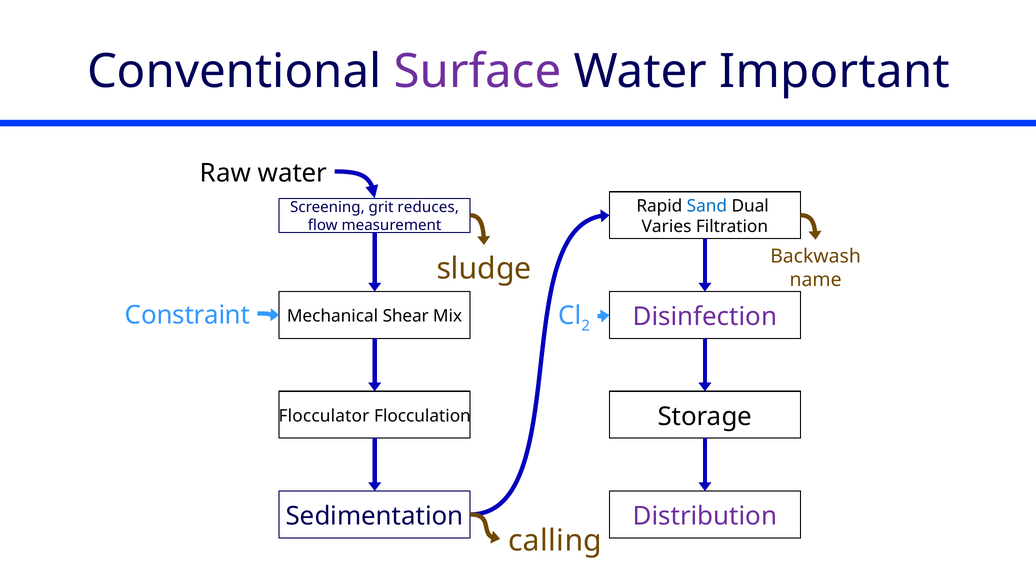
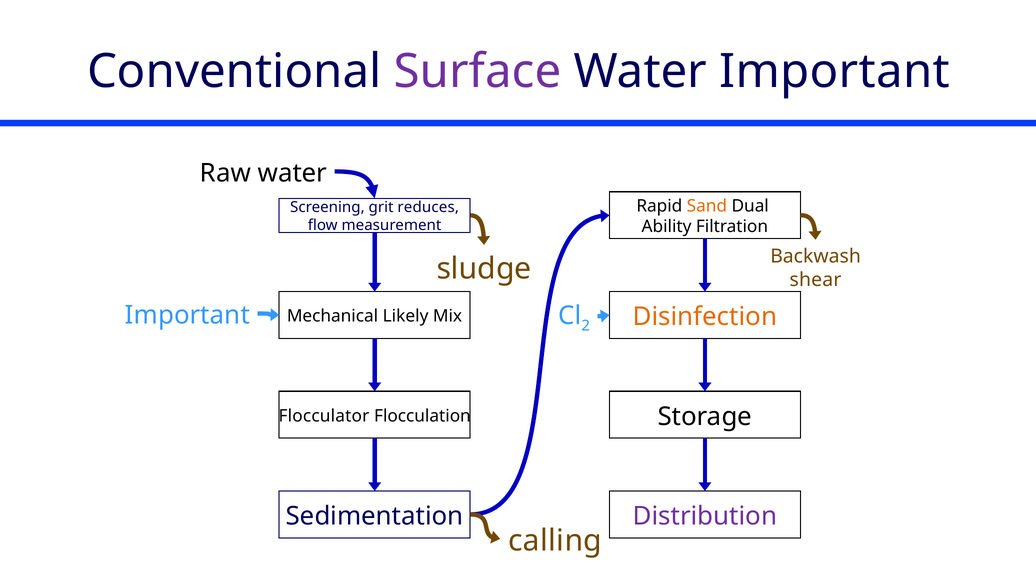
Sand colour: blue -> orange
Varies: Varies -> Ability
name: name -> shear
Constraint at (188, 315): Constraint -> Important
Disinfection colour: purple -> orange
Shear: Shear -> Likely
